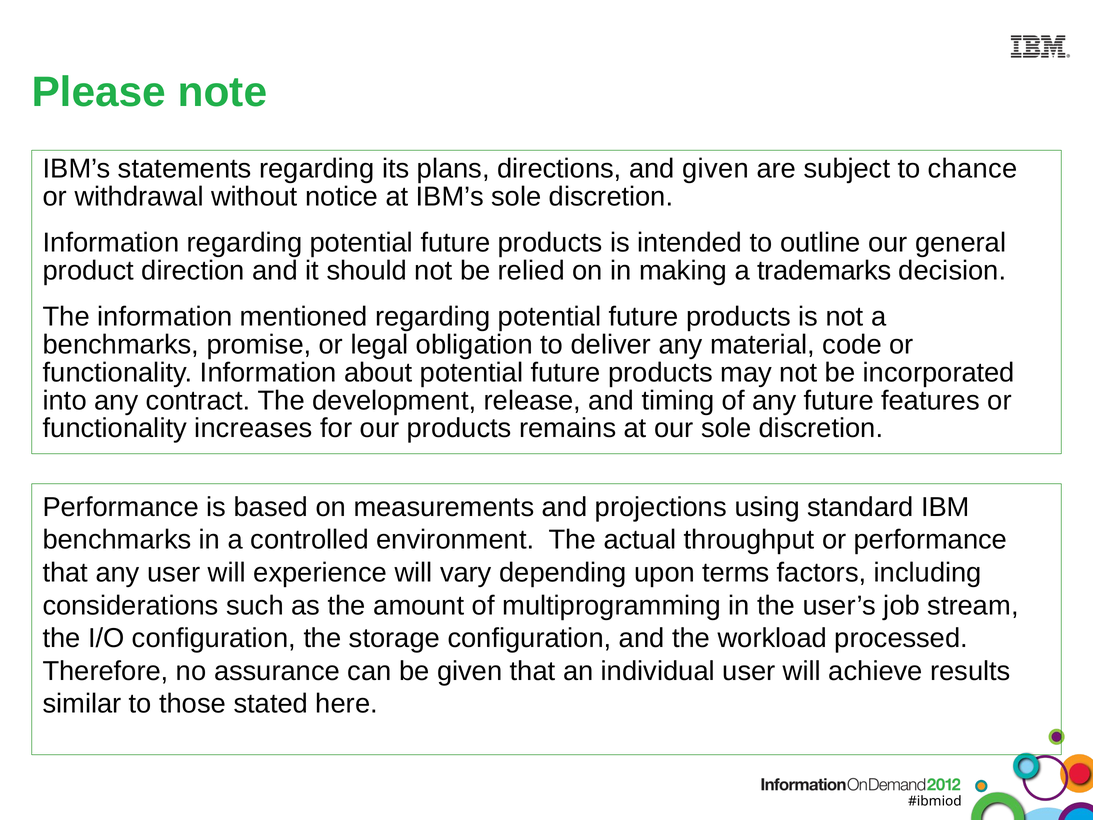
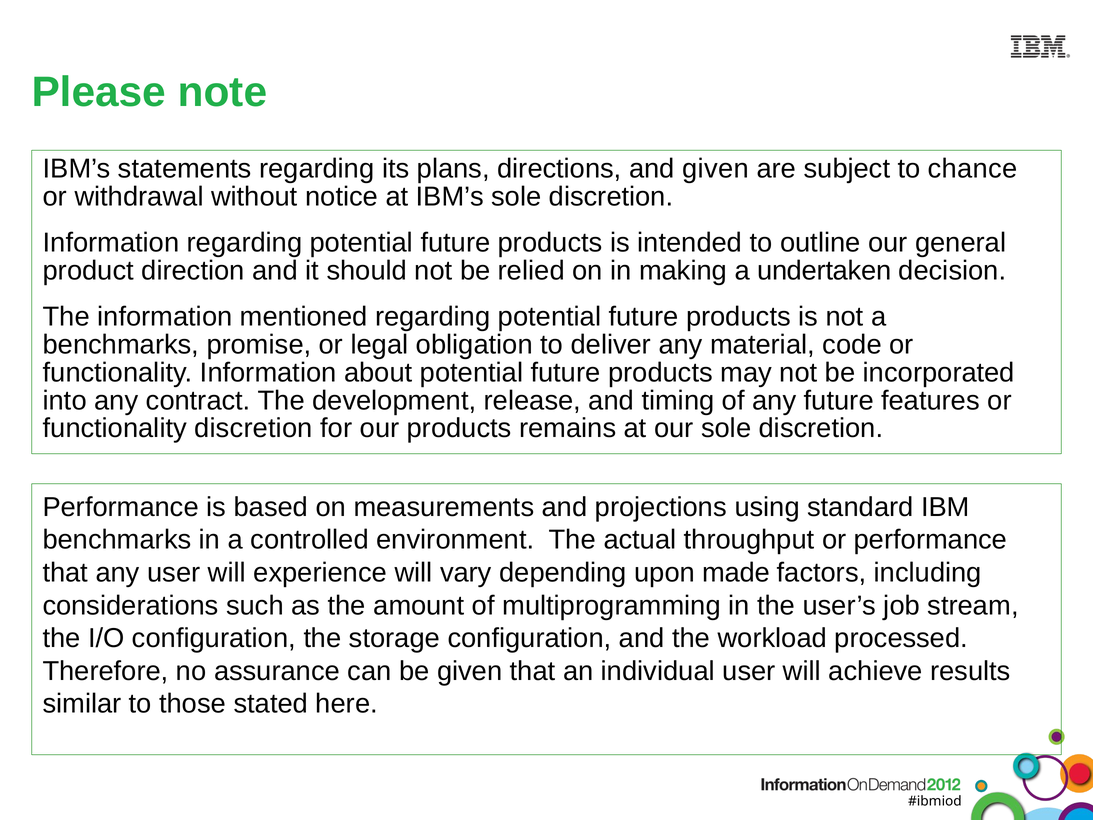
trademarks: trademarks -> undertaken
functionality increases: increases -> discretion
terms: terms -> made
